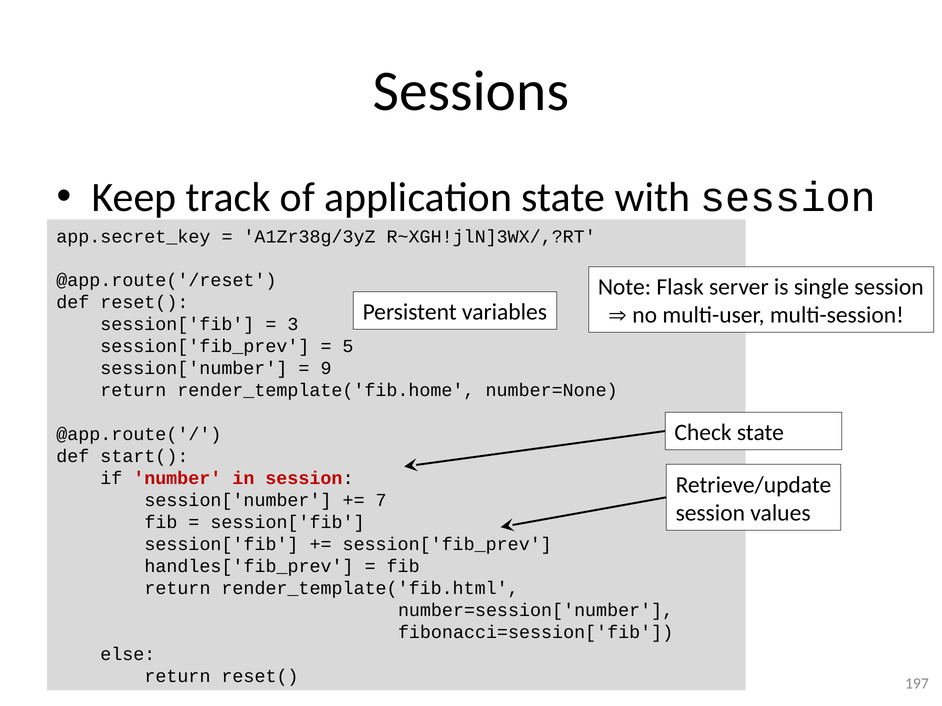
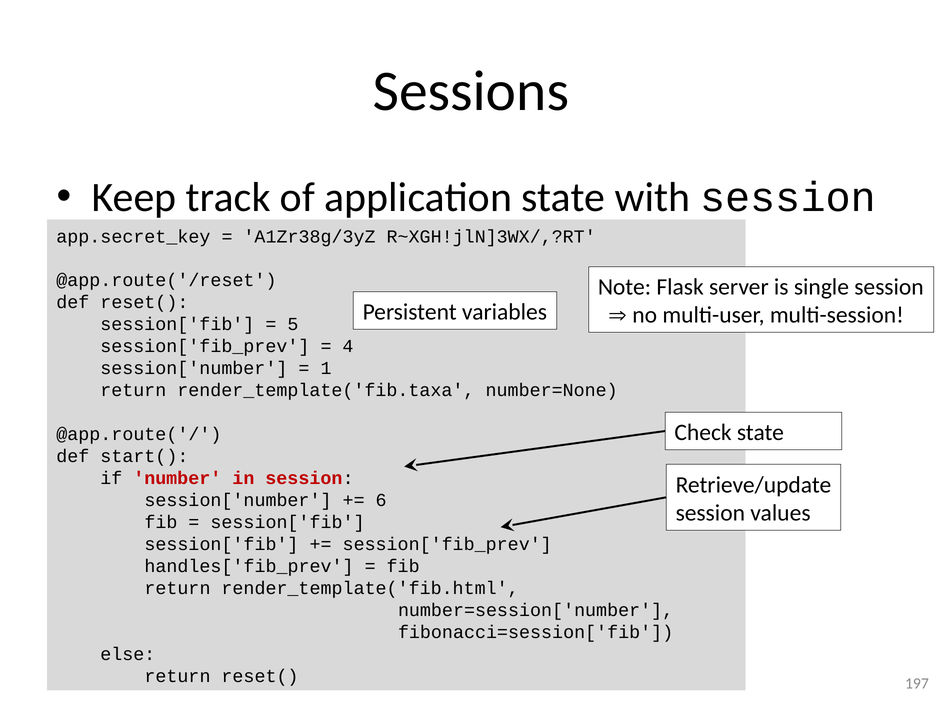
3: 3 -> 5
5: 5 -> 4
9: 9 -> 1
render_template('fib.home: render_template('fib.home -> render_template('fib.taxa
7: 7 -> 6
